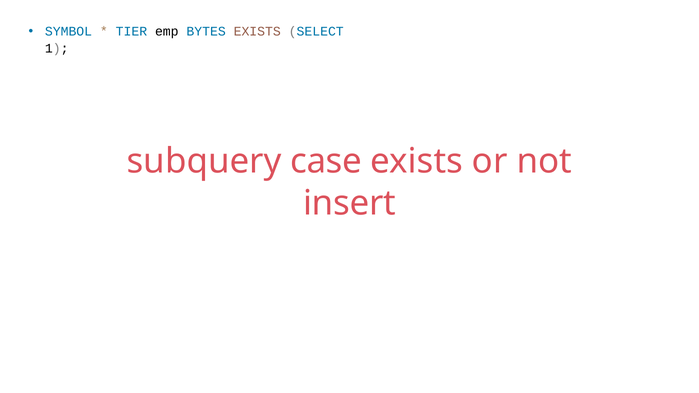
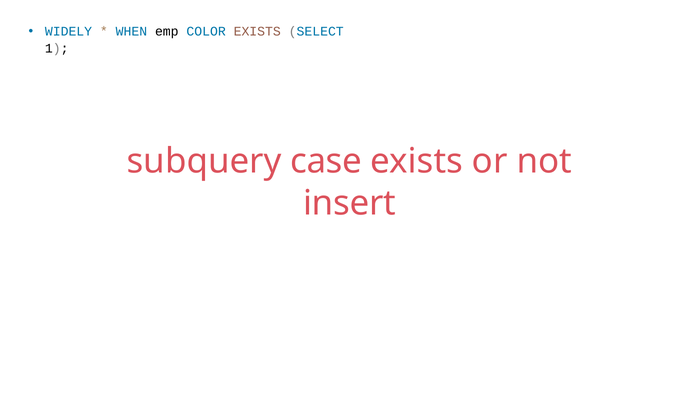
SYMBOL: SYMBOL -> WIDELY
TIER: TIER -> WHEN
BYTES: BYTES -> COLOR
